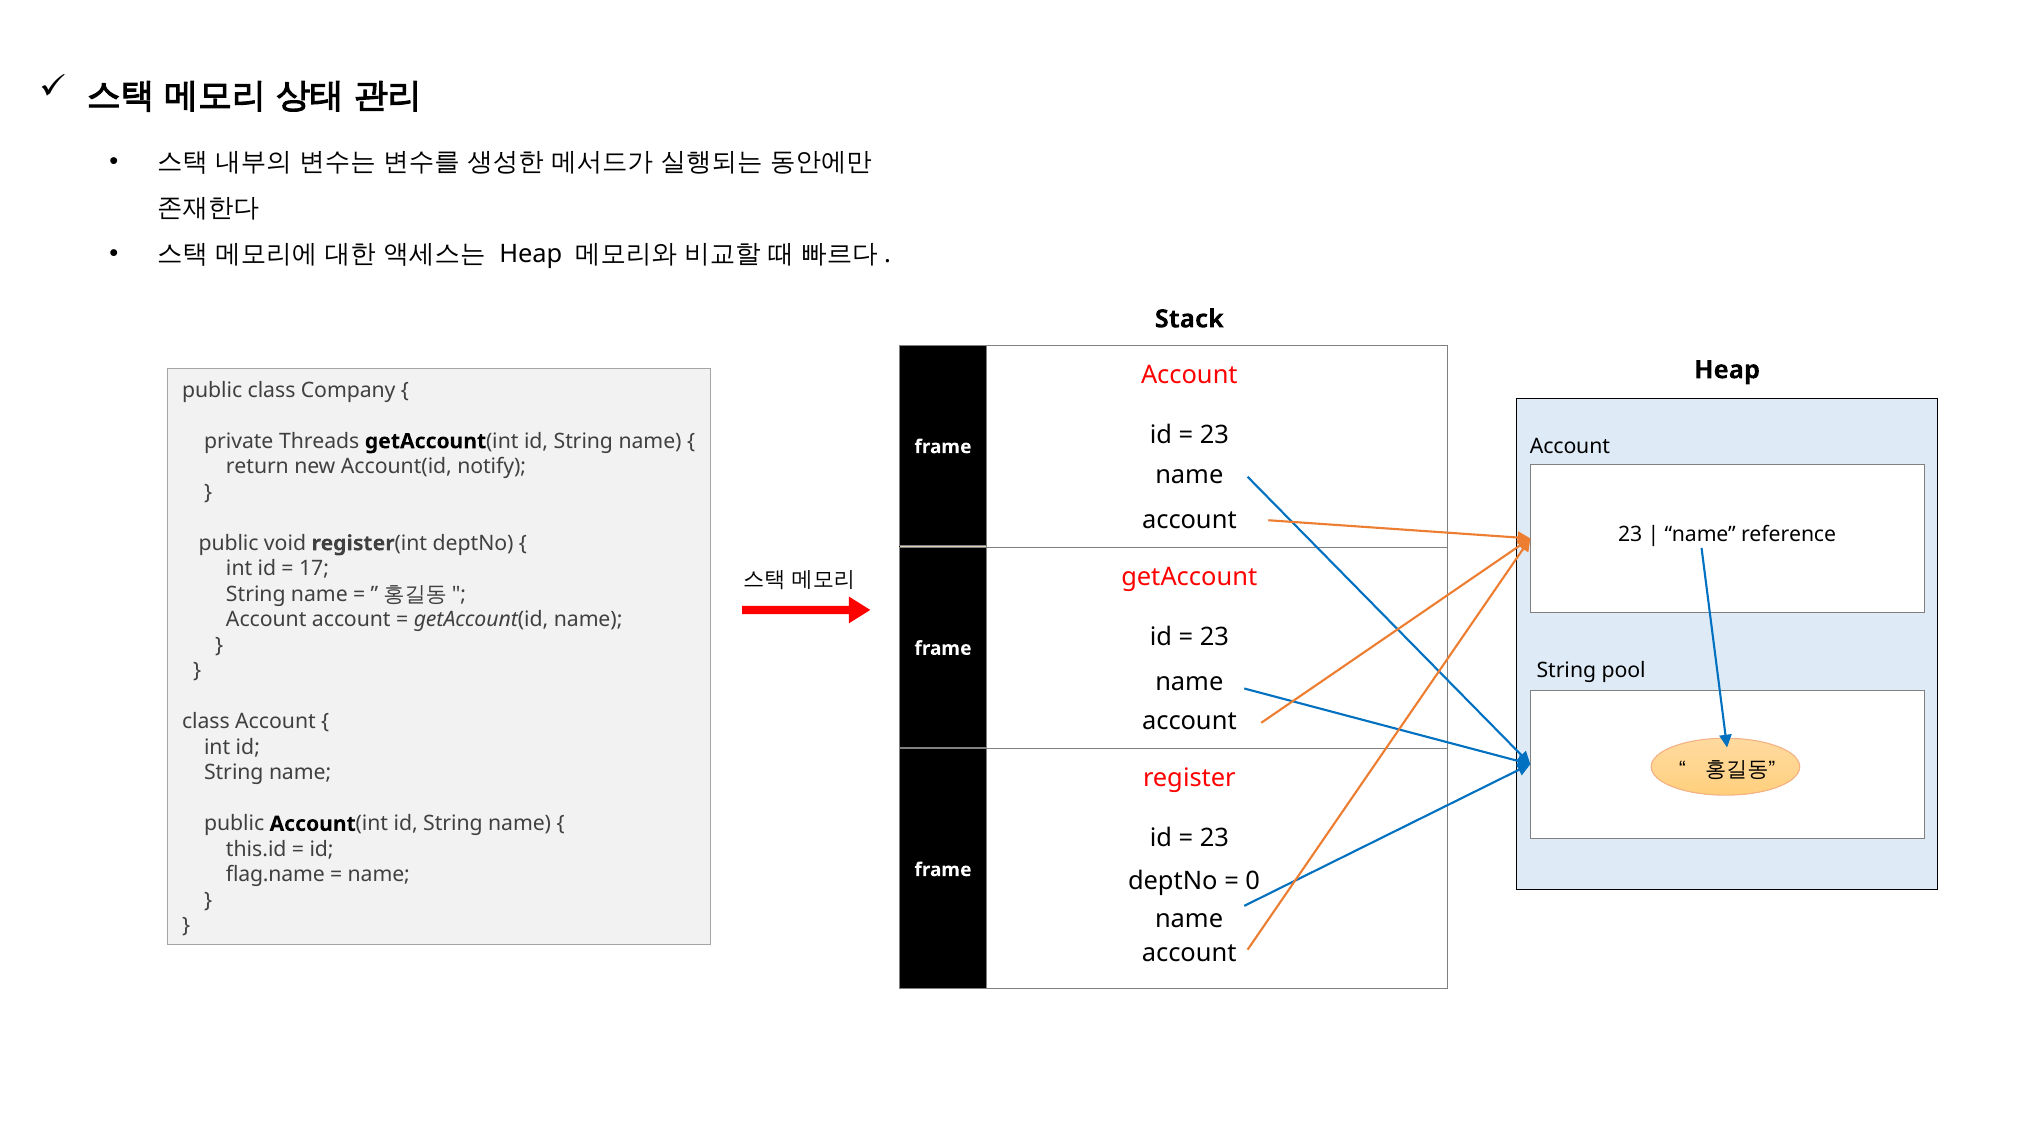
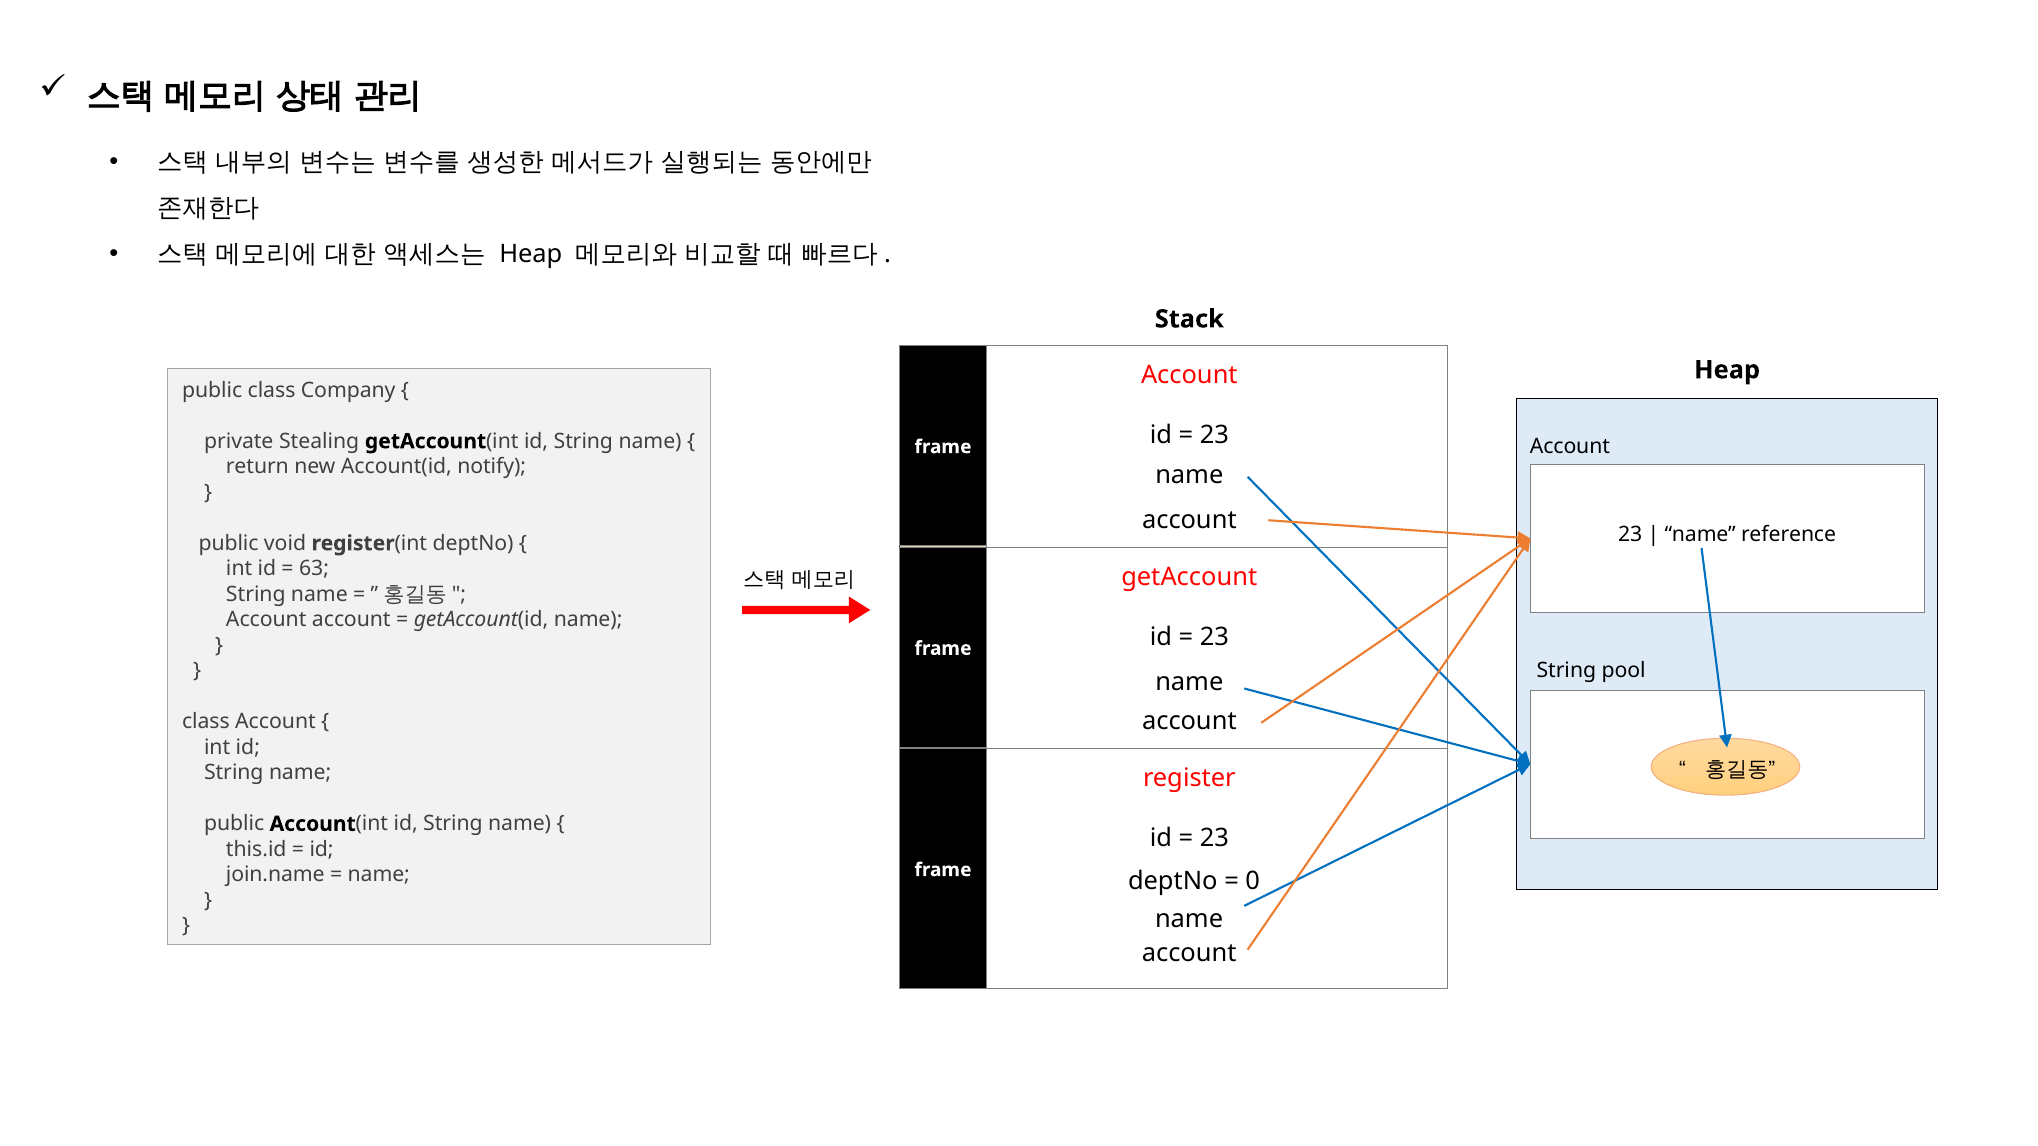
Threads: Threads -> Stealing
17: 17 -> 63
flag.name: flag.name -> join.name
